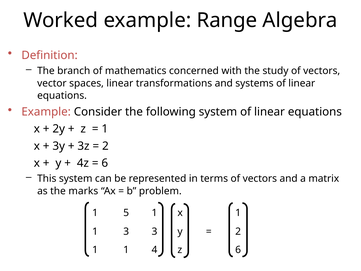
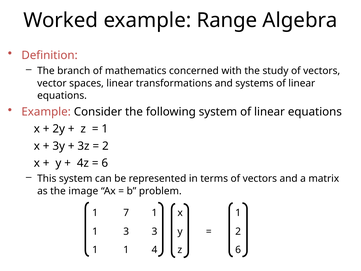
marks: marks -> image
5: 5 -> 7
